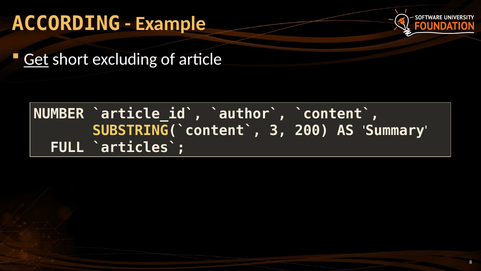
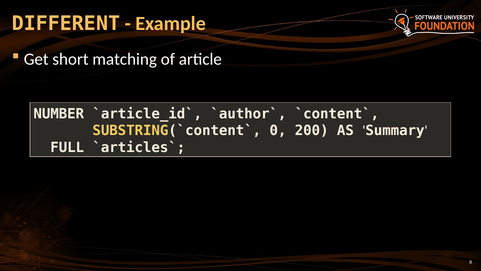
ACCORDING: ACCORDING -> DIFFERENT
Get underline: present -> none
excluding: excluding -> matching
3: 3 -> 0
